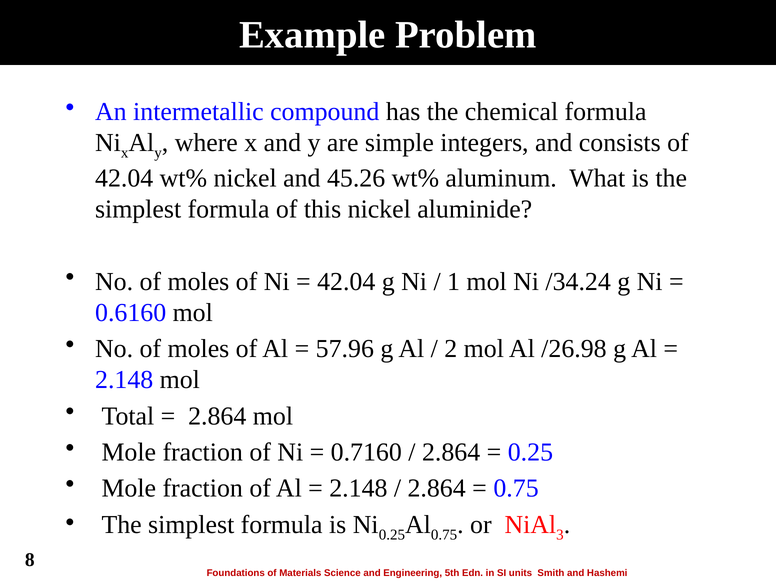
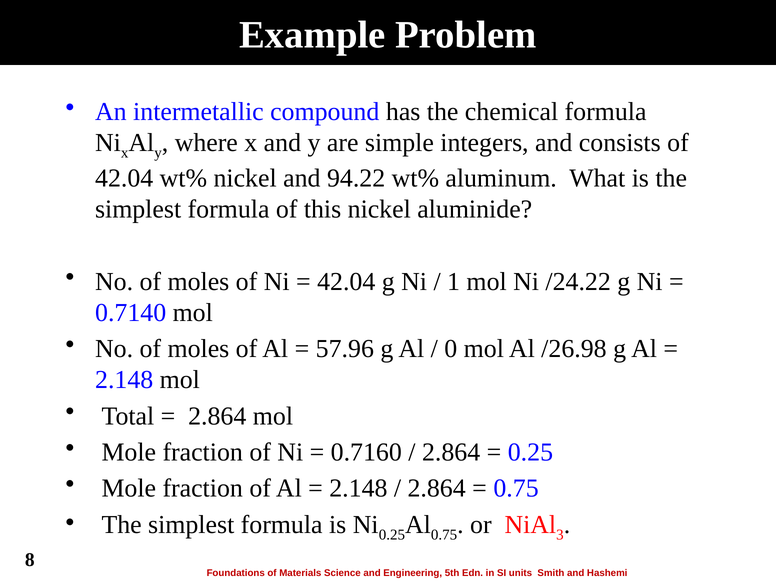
45.26: 45.26 -> 94.22
/34.24: /34.24 -> /24.22
0.6160: 0.6160 -> 0.7140
2: 2 -> 0
